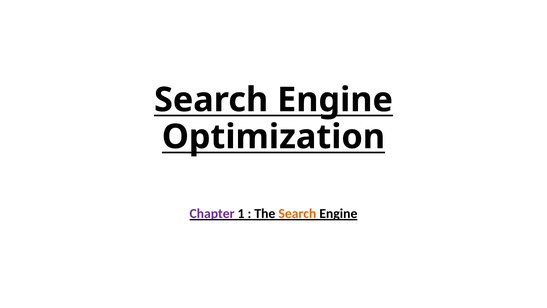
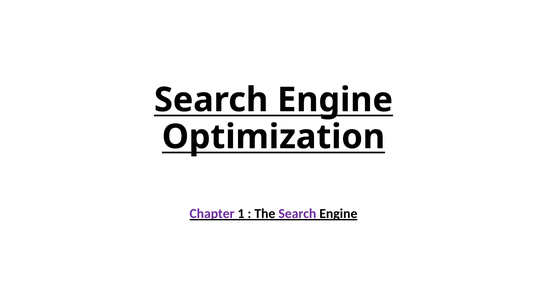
Search at (297, 214) colour: orange -> purple
